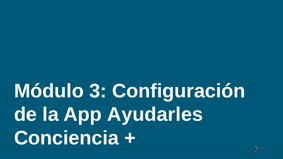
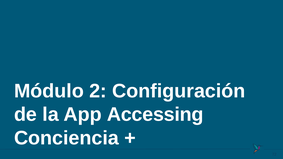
3: 3 -> 2
Ayudarles: Ayudarles -> Accessing
